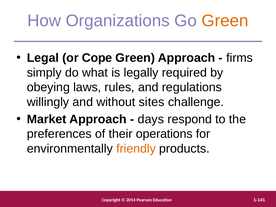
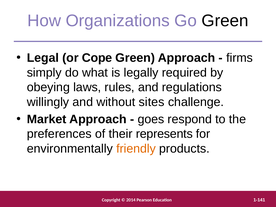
Green at (225, 21) colour: orange -> black
days: days -> goes
operations: operations -> represents
